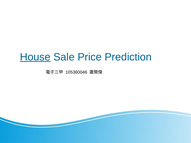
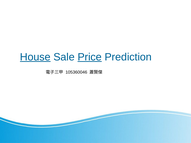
Price underline: none -> present
